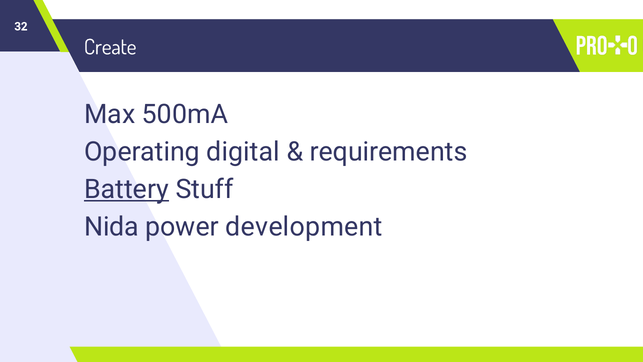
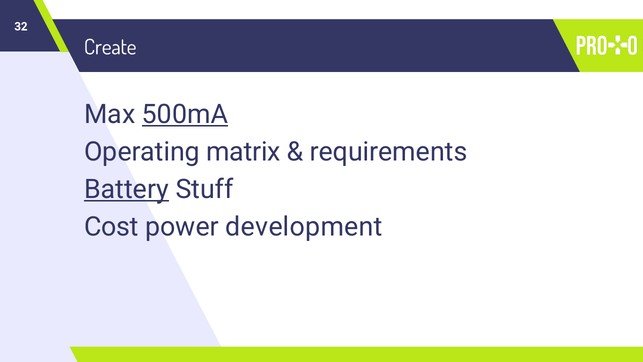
500mA underline: none -> present
digital: digital -> matrix
Nida: Nida -> Cost
